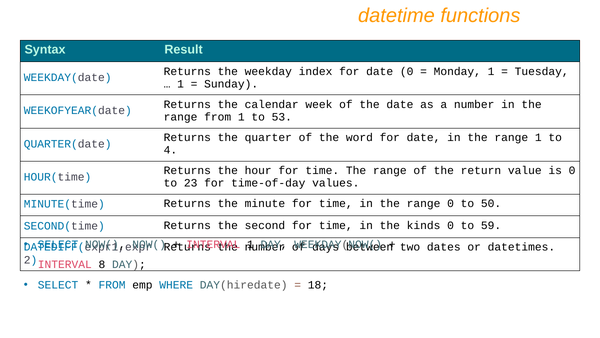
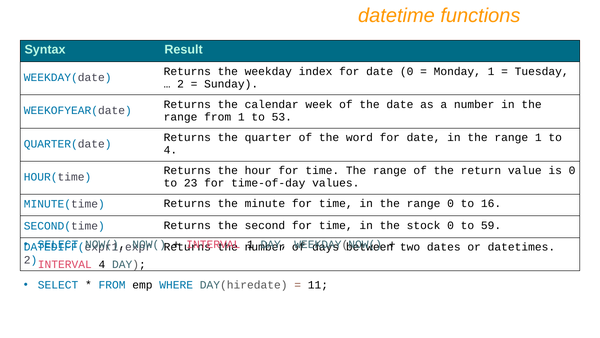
1 at (181, 84): 1 -> 2
50: 50 -> 16
kinds: kinds -> stock
INTERVAL 8: 8 -> 4
18: 18 -> 11
